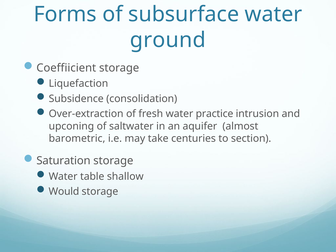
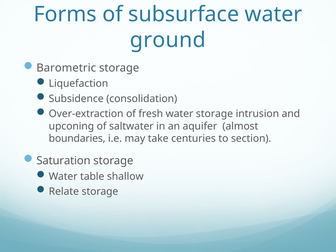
Coeffiicient: Coeffiicient -> Barometric
water practice: practice -> storage
barometric: barometric -> boundaries
Would: Would -> Relate
